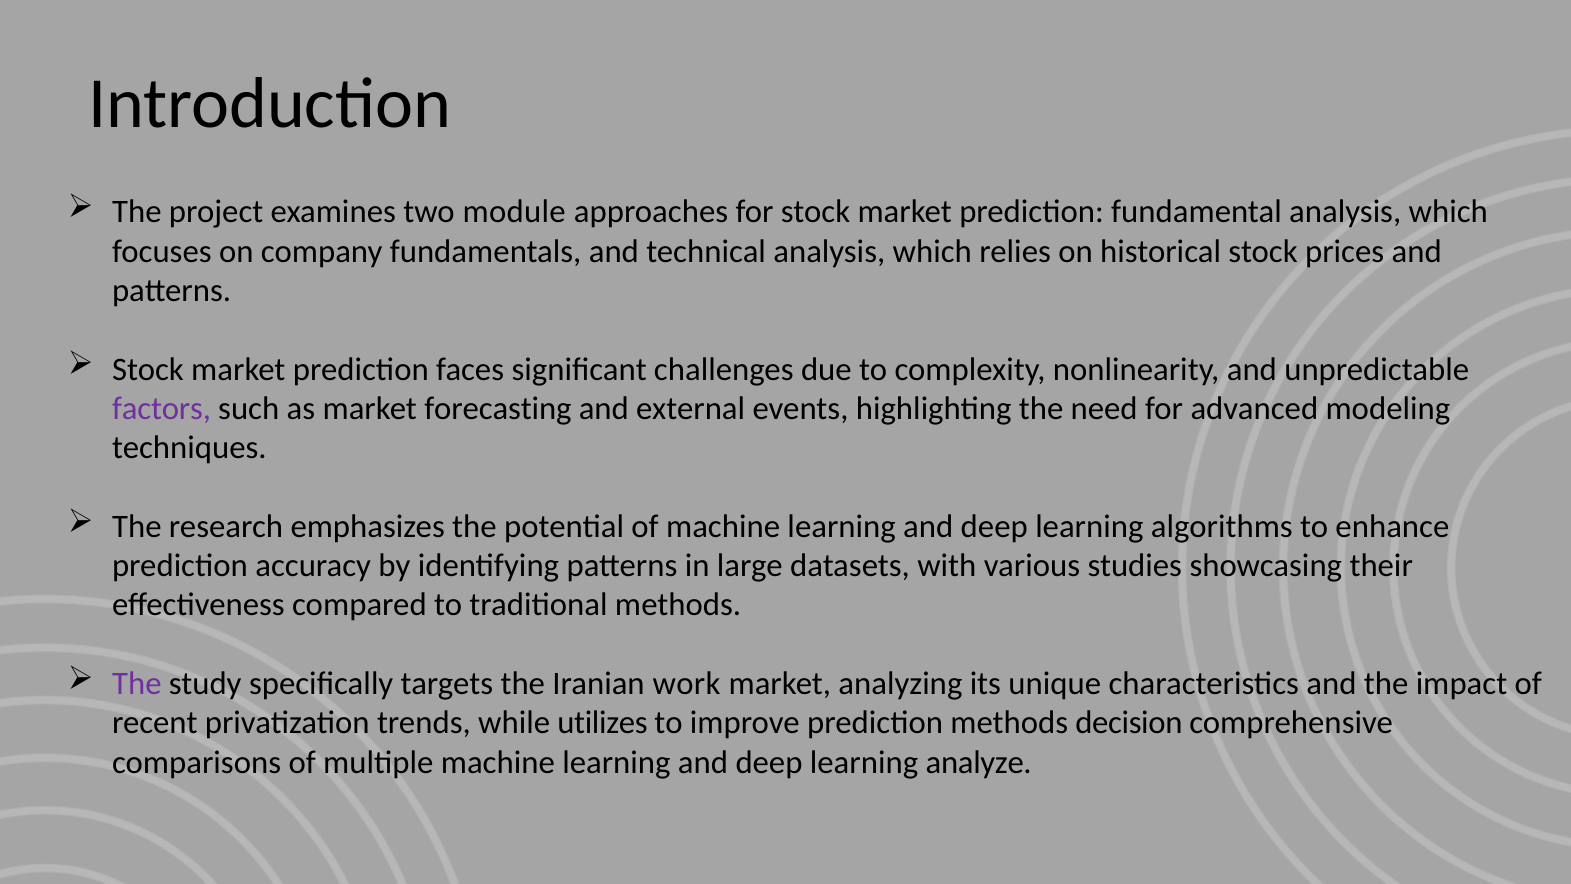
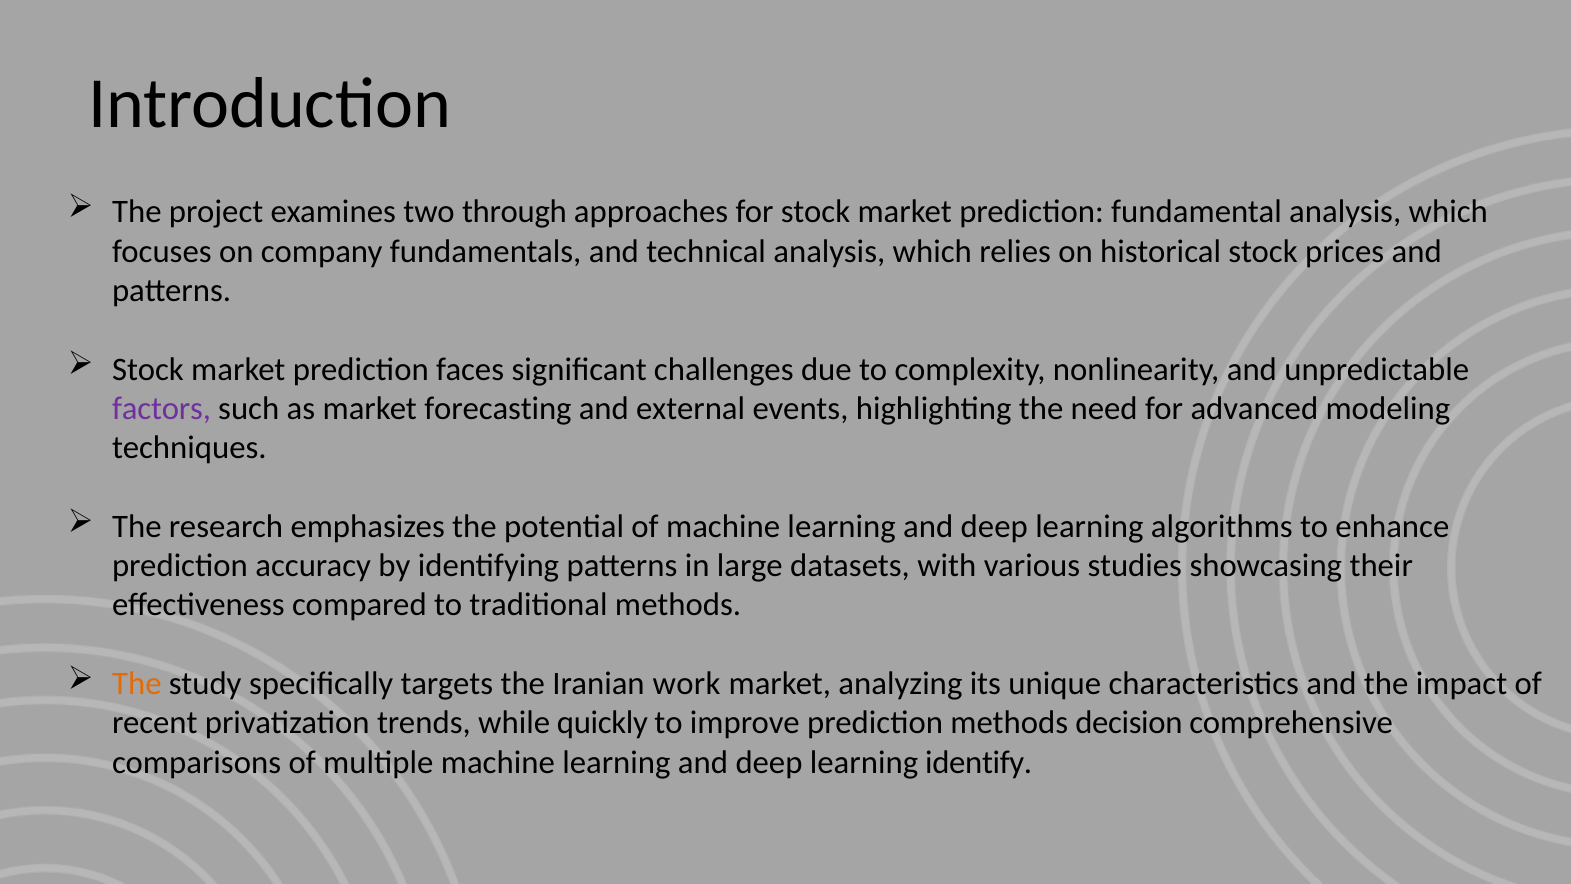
module: module -> through
The at (137, 684) colour: purple -> orange
utilizes: utilizes -> quickly
analyze: analyze -> identify
